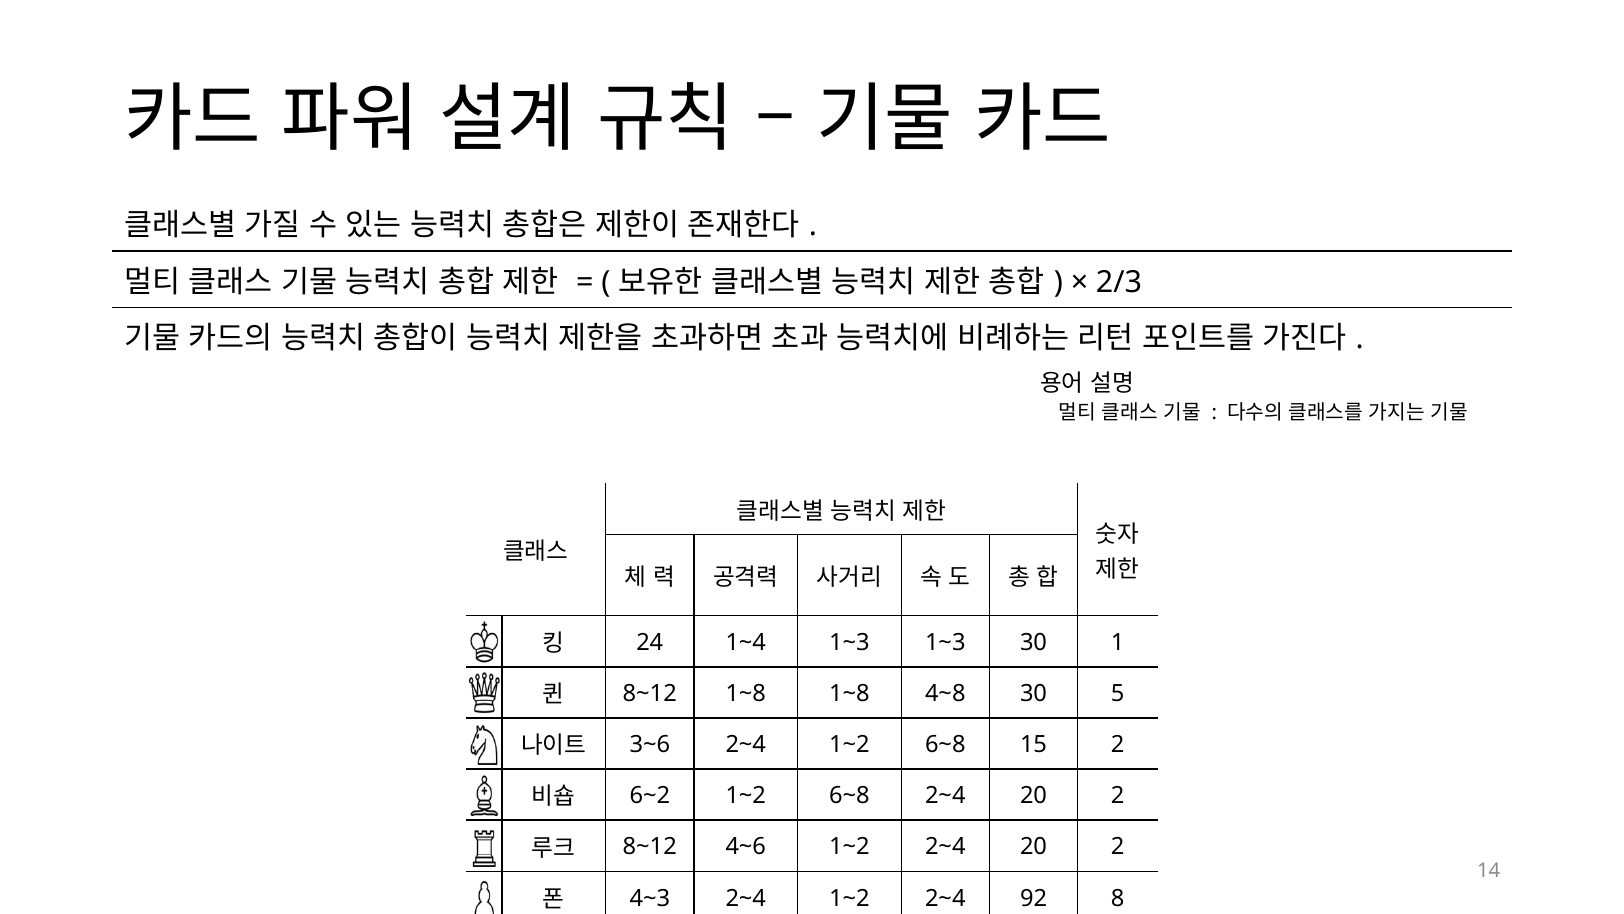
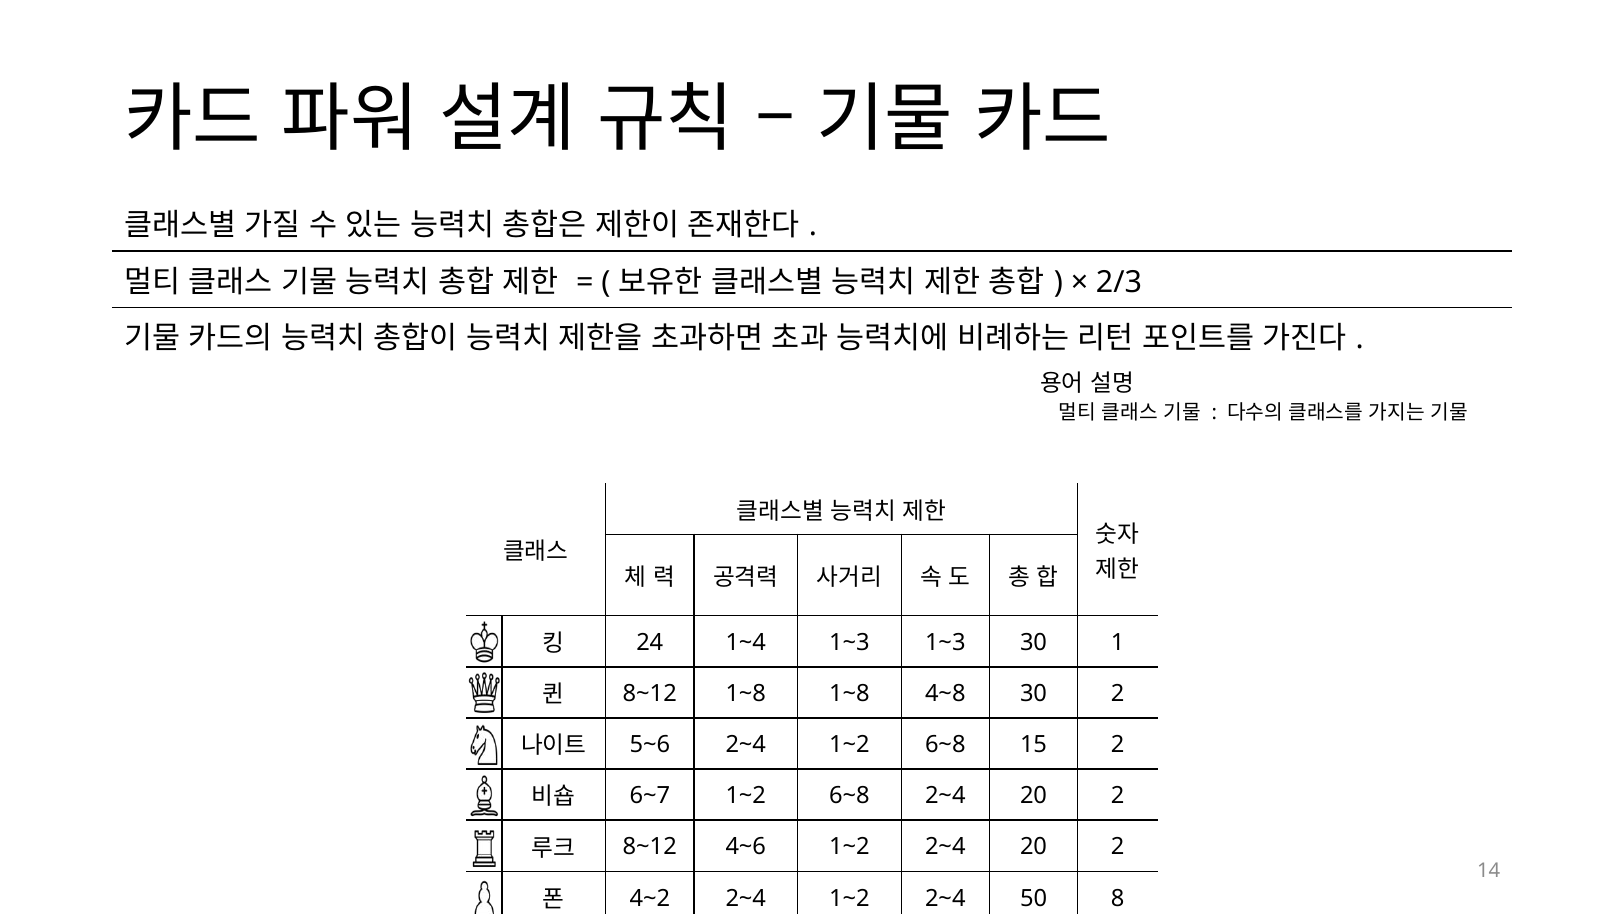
30 5: 5 -> 2
3~6: 3~6 -> 5~6
6~2: 6~2 -> 6~7
4~3: 4~3 -> 4~2
92: 92 -> 50
